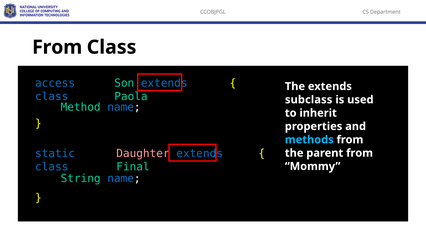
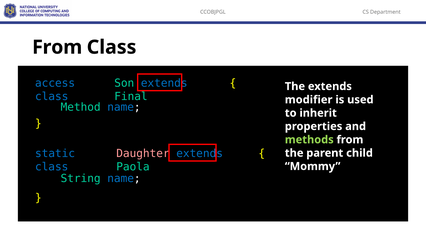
Paola: Paola -> Final
subclass: subclass -> modifier
methods colour: light blue -> light green
parent from: from -> child
Final: Final -> Paola
